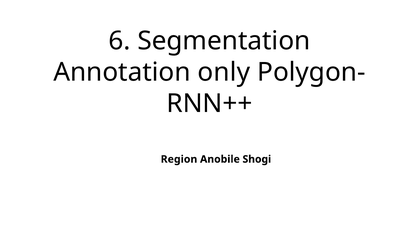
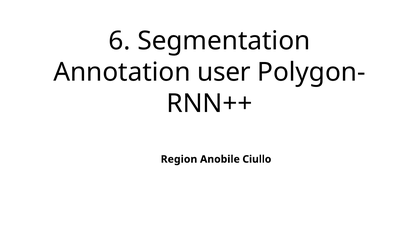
only: only -> user
Shogi: Shogi -> Ciullo
